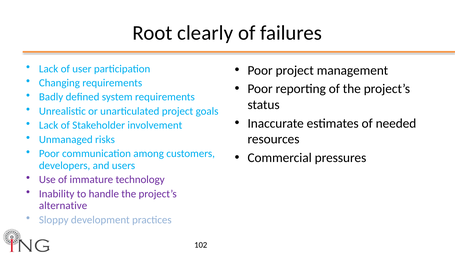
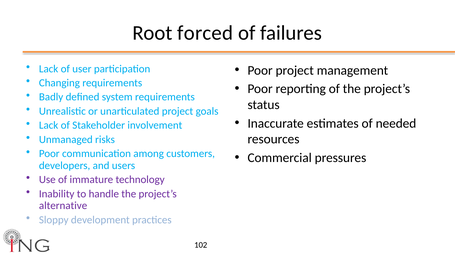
clearly: clearly -> forced
